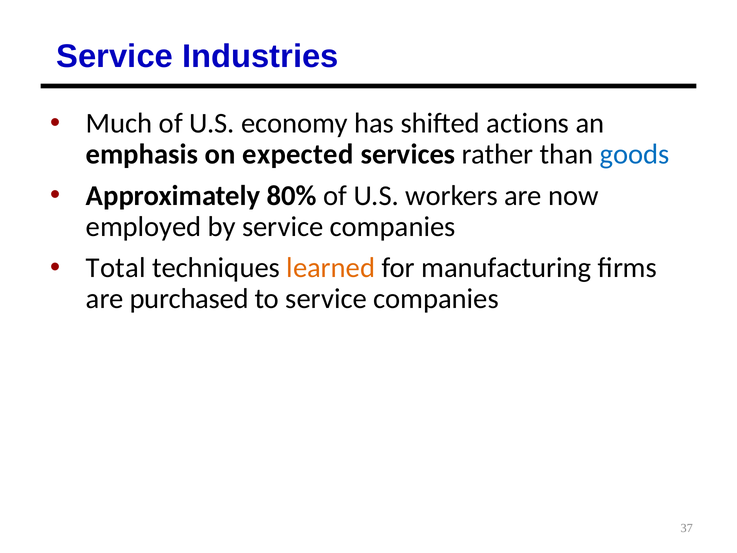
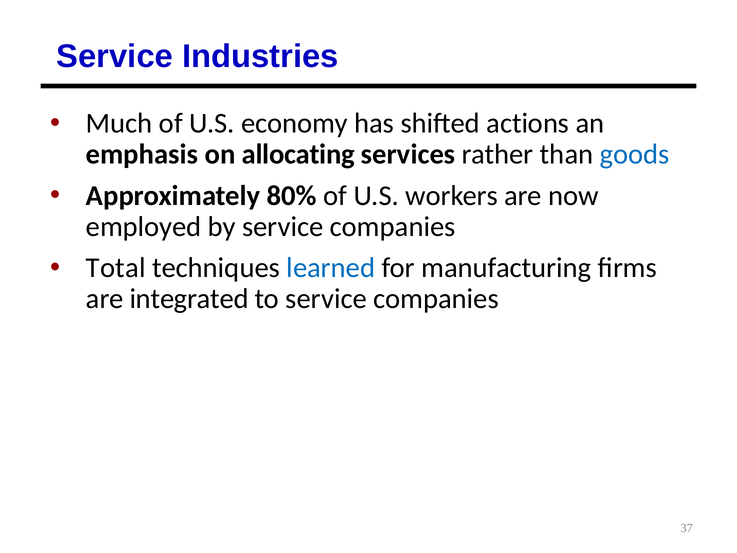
expected: expected -> allocating
learned colour: orange -> blue
purchased: purchased -> integrated
